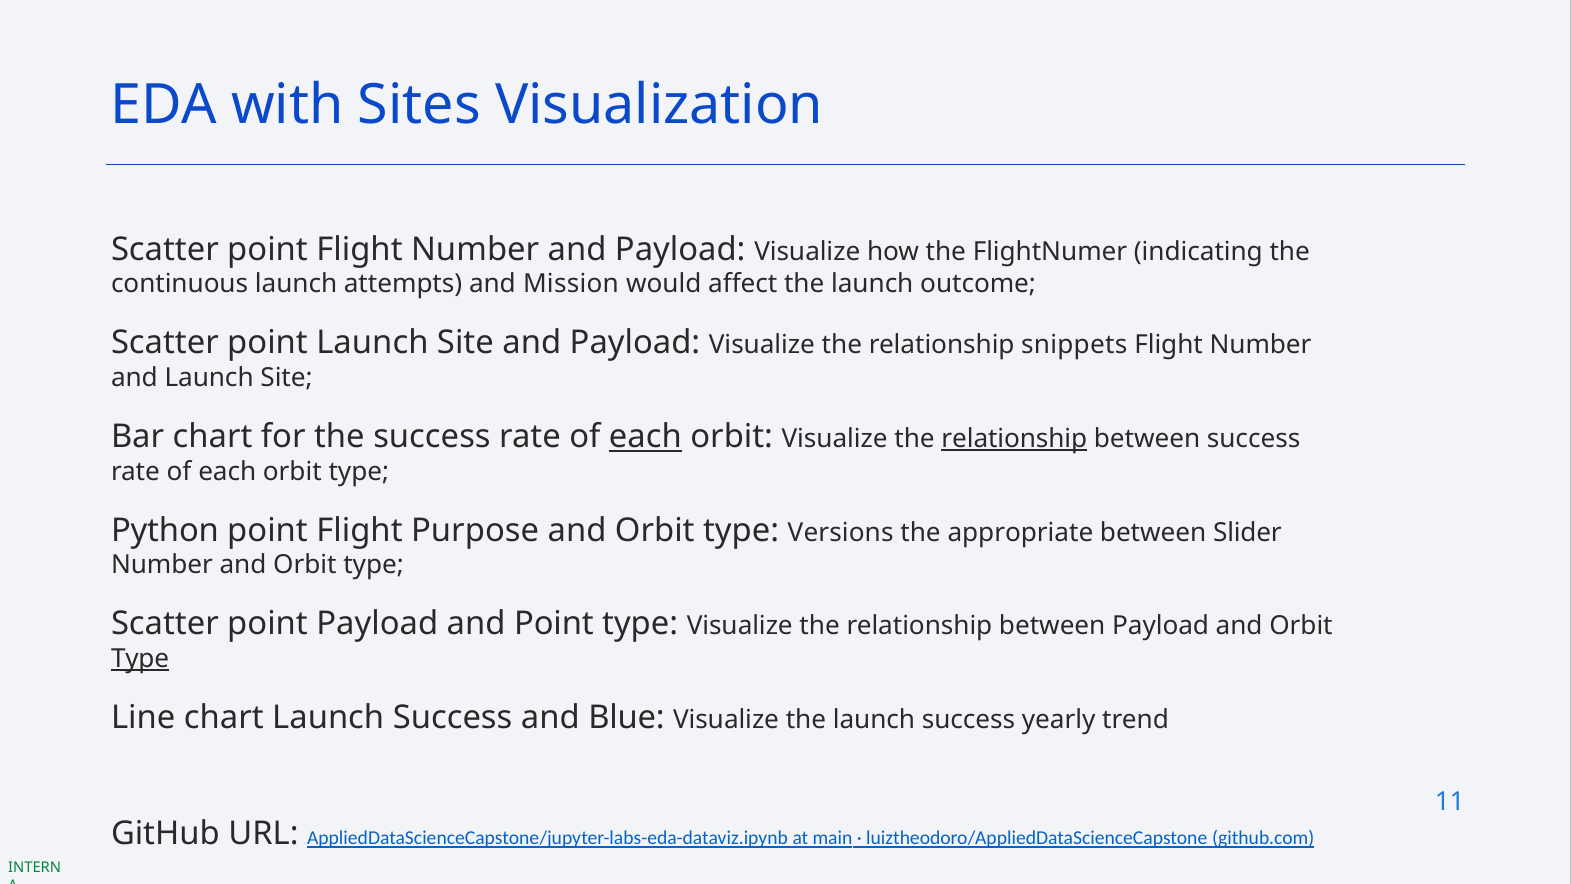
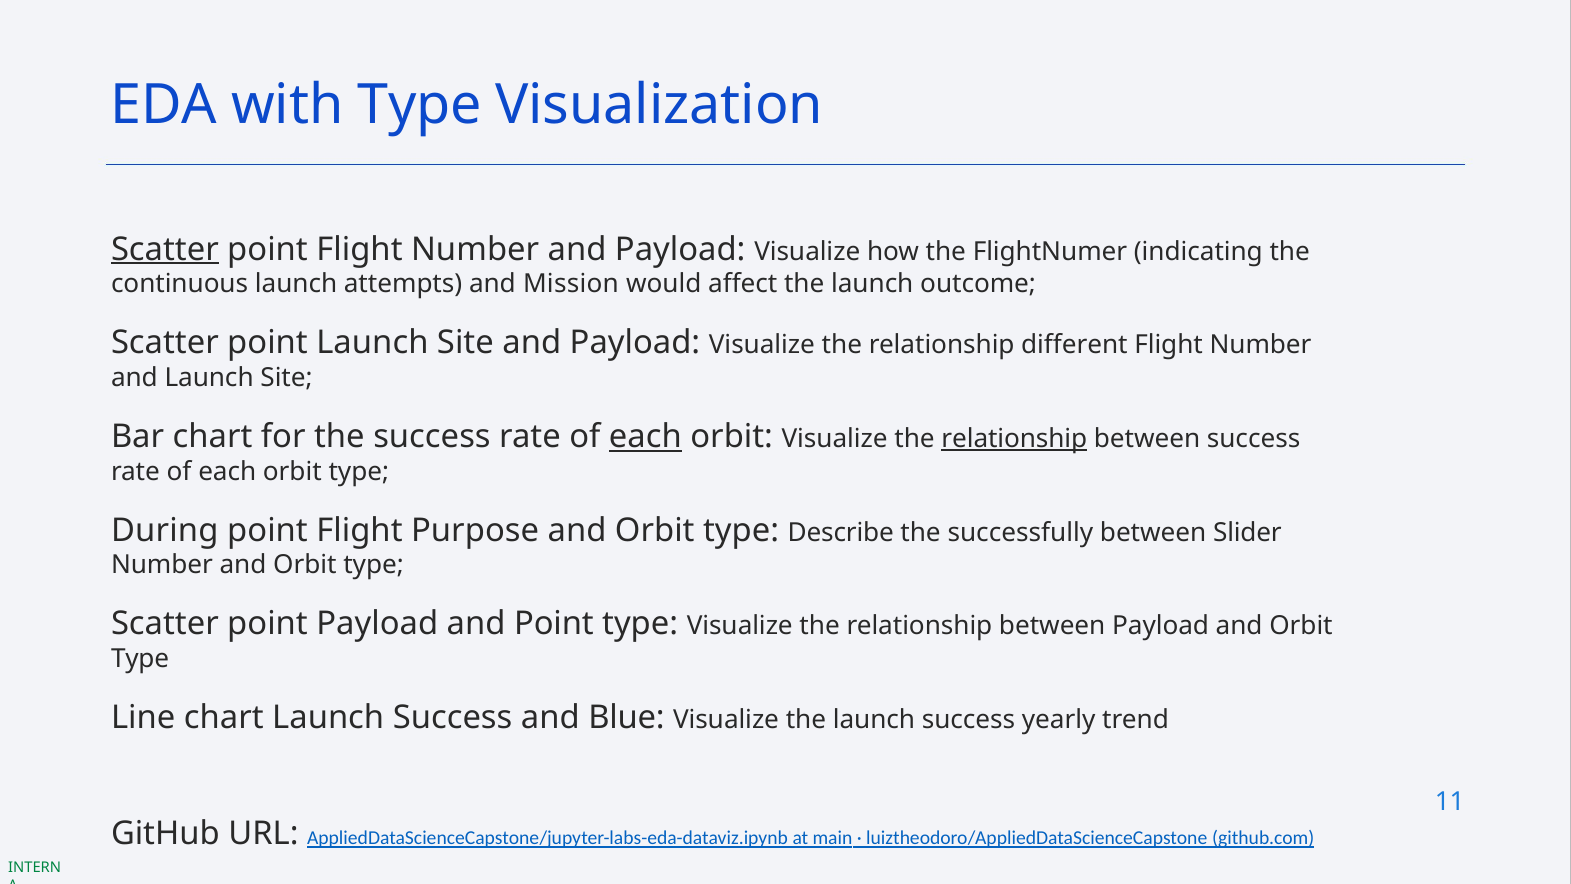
with Sites: Sites -> Type
Scatter at (165, 249) underline: none -> present
snippets: snippets -> different
Python: Python -> During
Versions: Versions -> Describe
appropriate: appropriate -> successfully
Type at (140, 659) underline: present -> none
